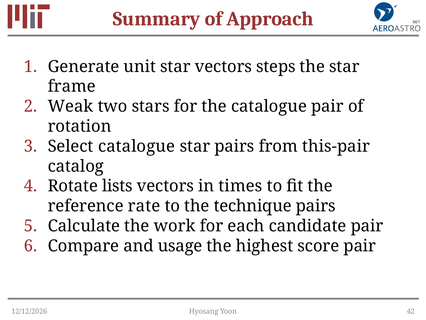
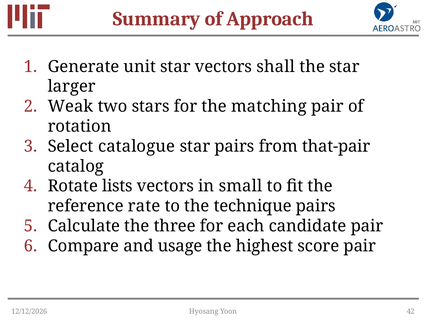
steps: steps -> shall
frame: frame -> larger
the catalogue: catalogue -> matching
this-pair: this-pair -> that-pair
times: times -> small
work: work -> three
